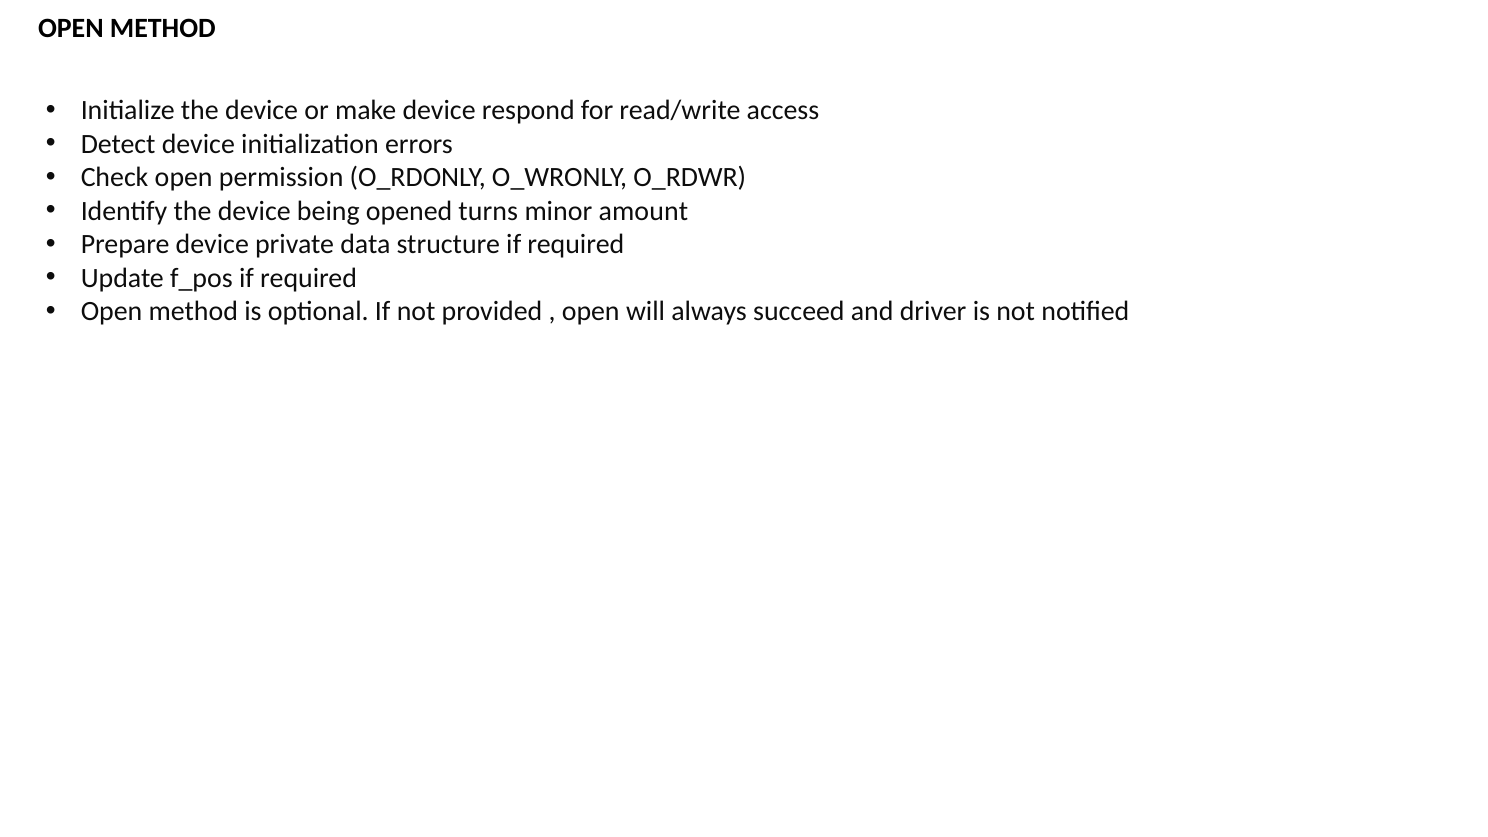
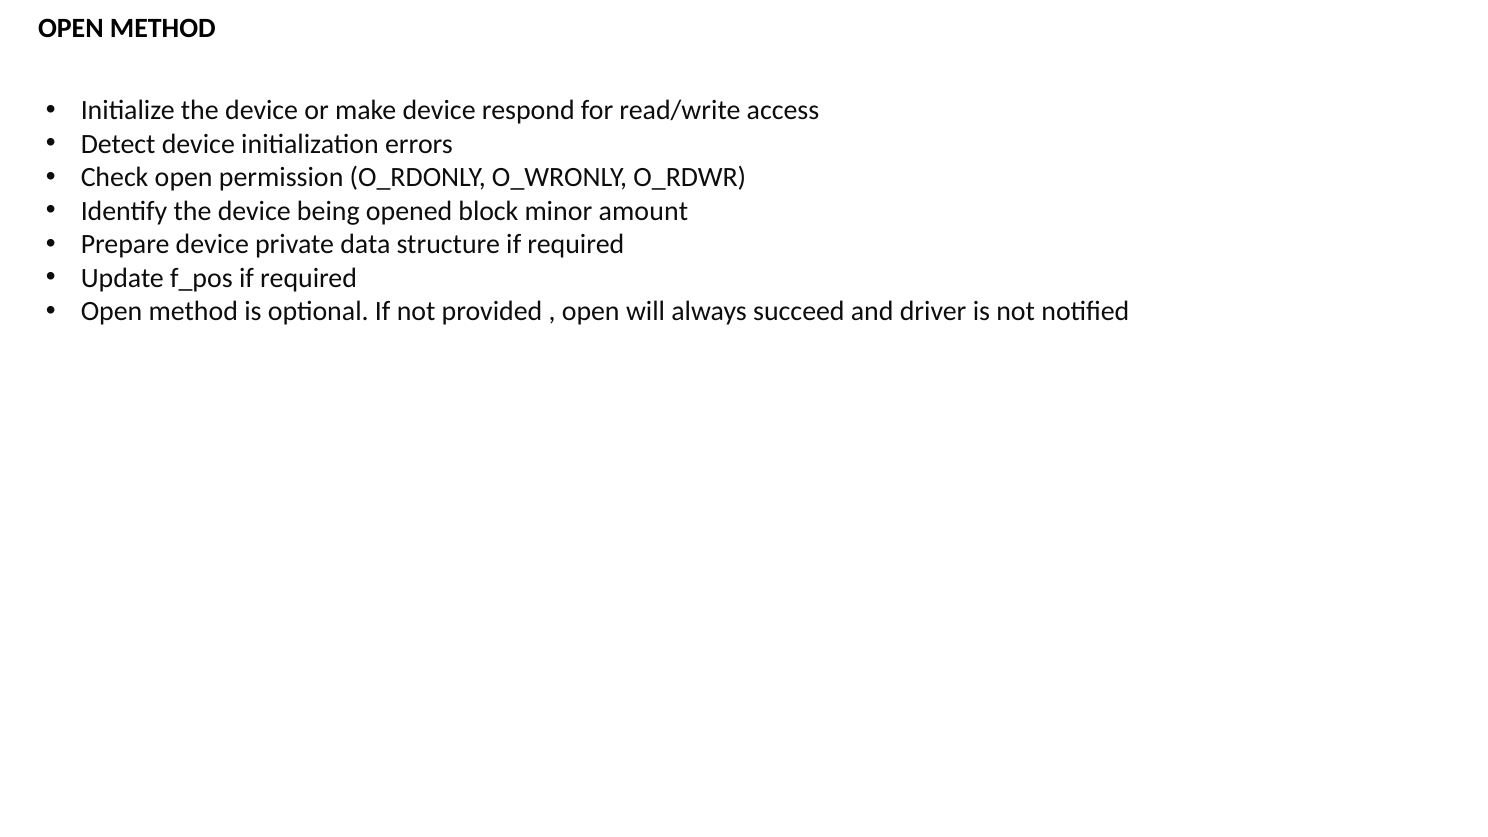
turns: turns -> block
